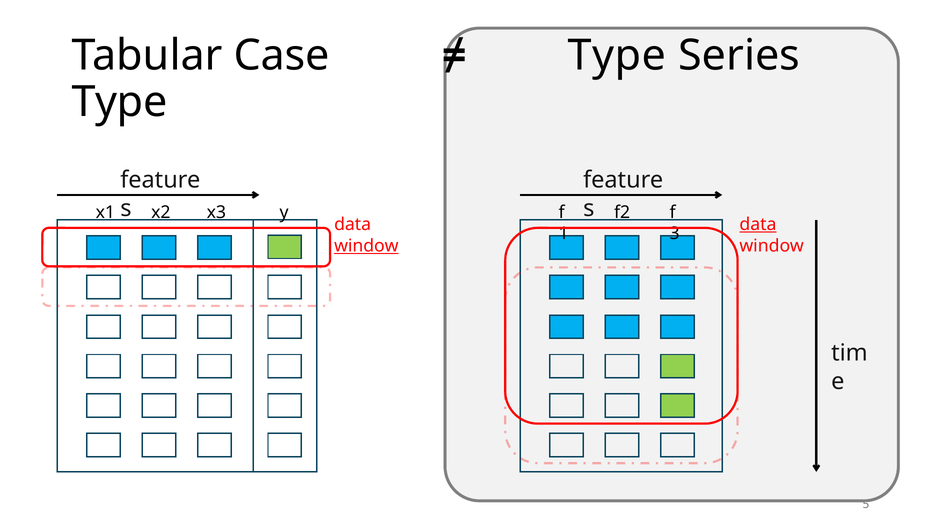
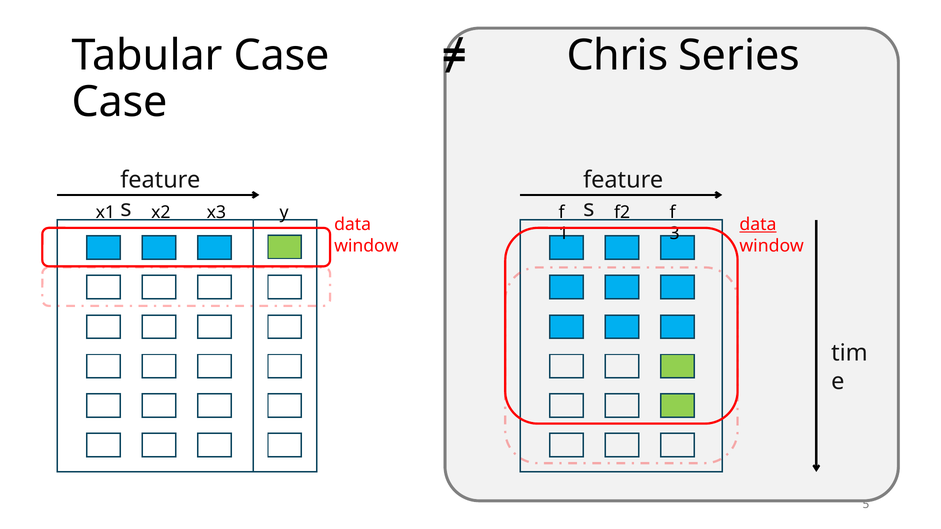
Type at (617, 56): Type -> Chris
Type at (120, 102): Type -> Case
window at (366, 246) underline: present -> none
